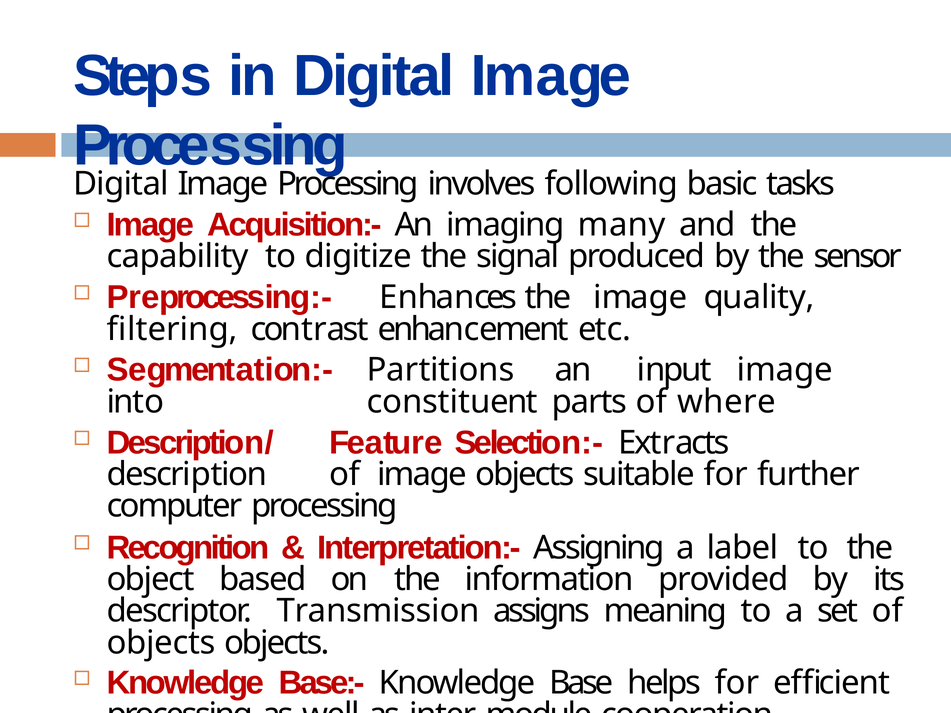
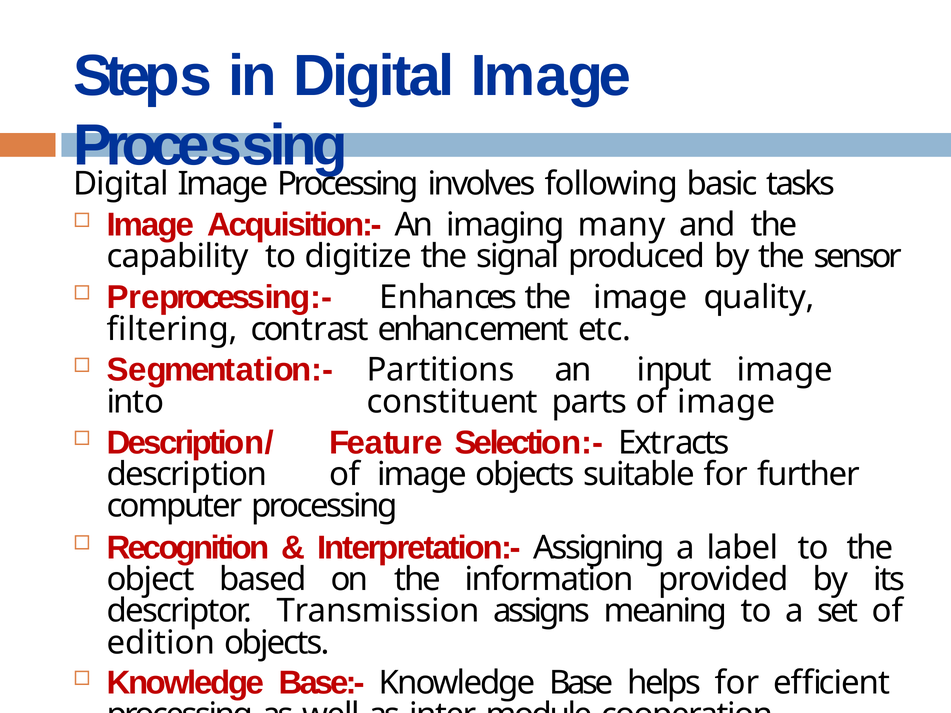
parts of where: where -> image
objects at (161, 643): objects -> edition
